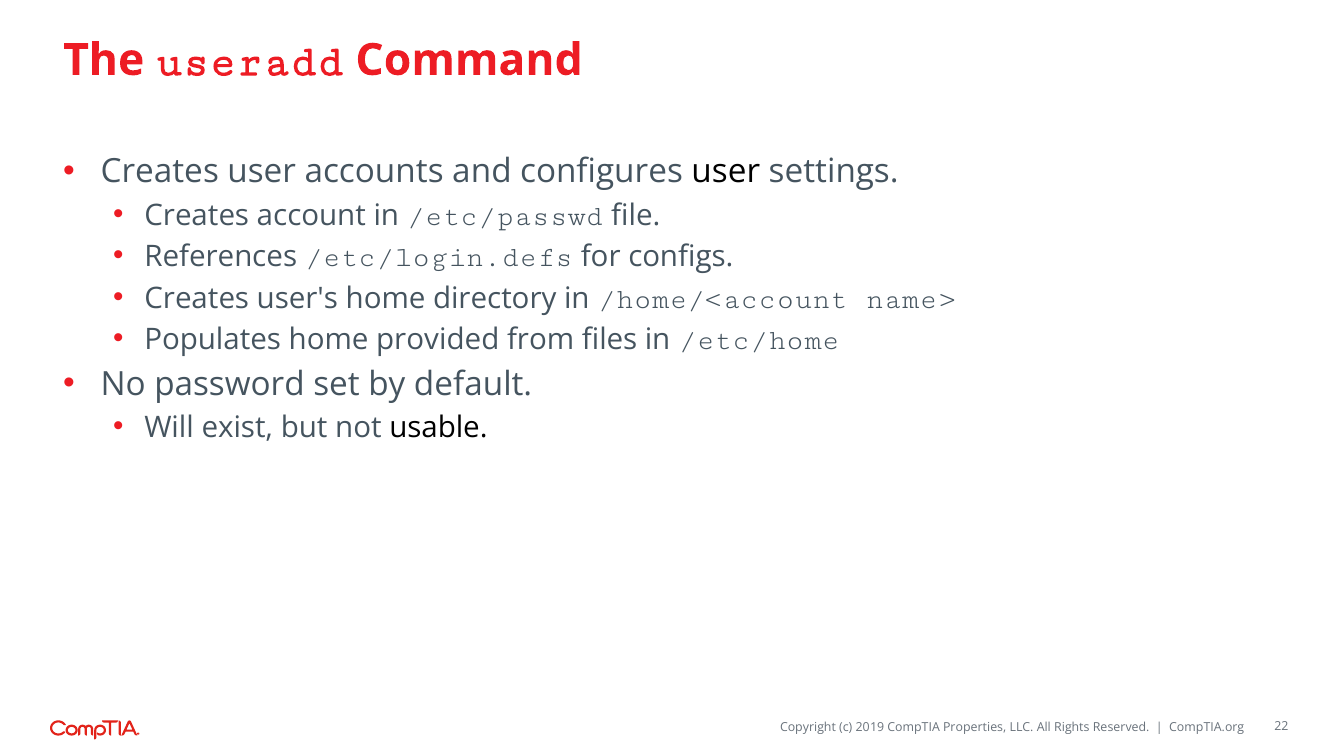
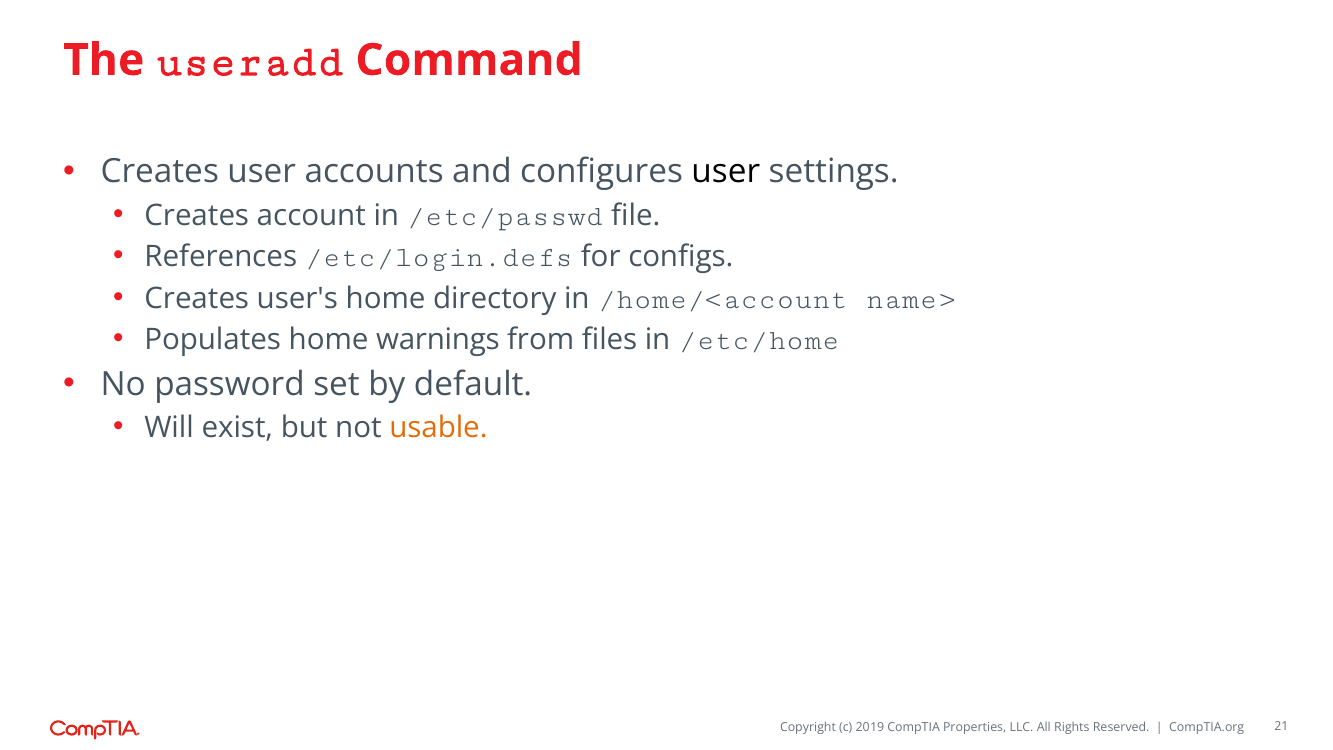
provided: provided -> warnings
usable colour: black -> orange
22: 22 -> 21
